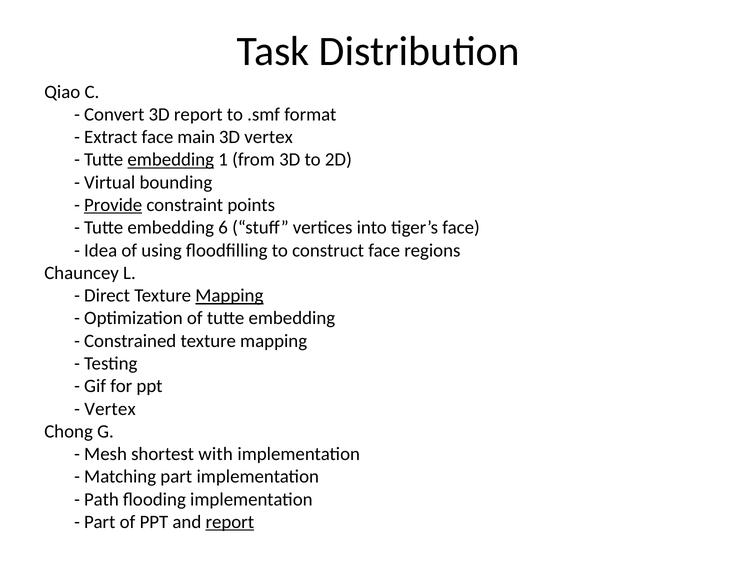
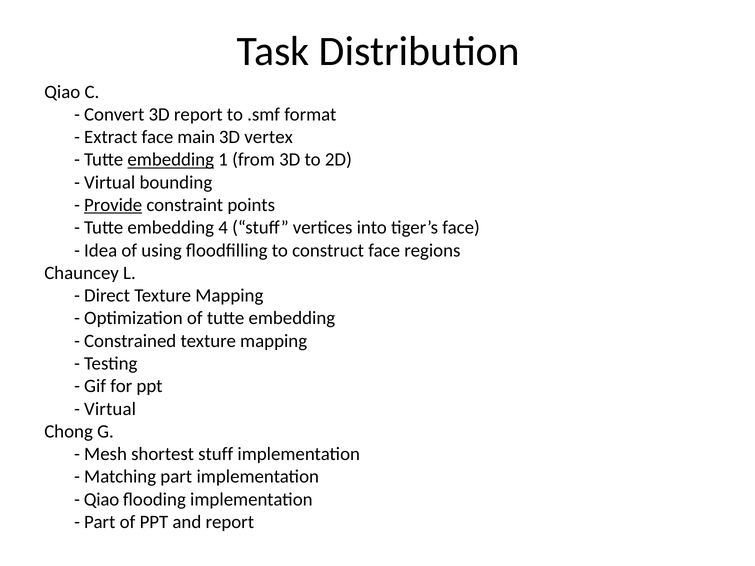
6: 6 -> 4
Mapping at (229, 296) underline: present -> none
Vertex at (110, 409): Vertex -> Virtual
shortest with: with -> stuff
Path at (101, 500): Path -> Qiao
report at (230, 522) underline: present -> none
